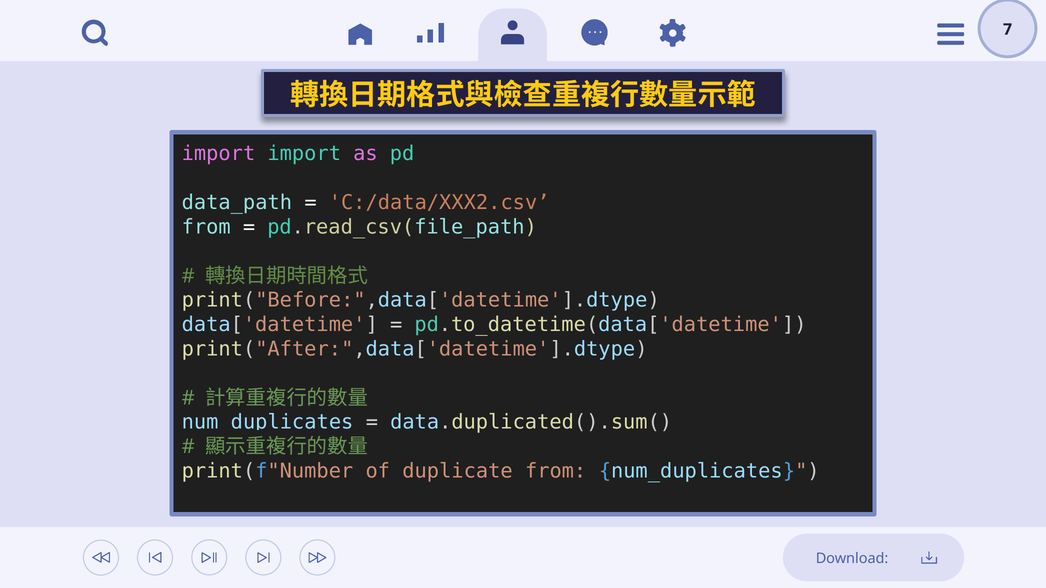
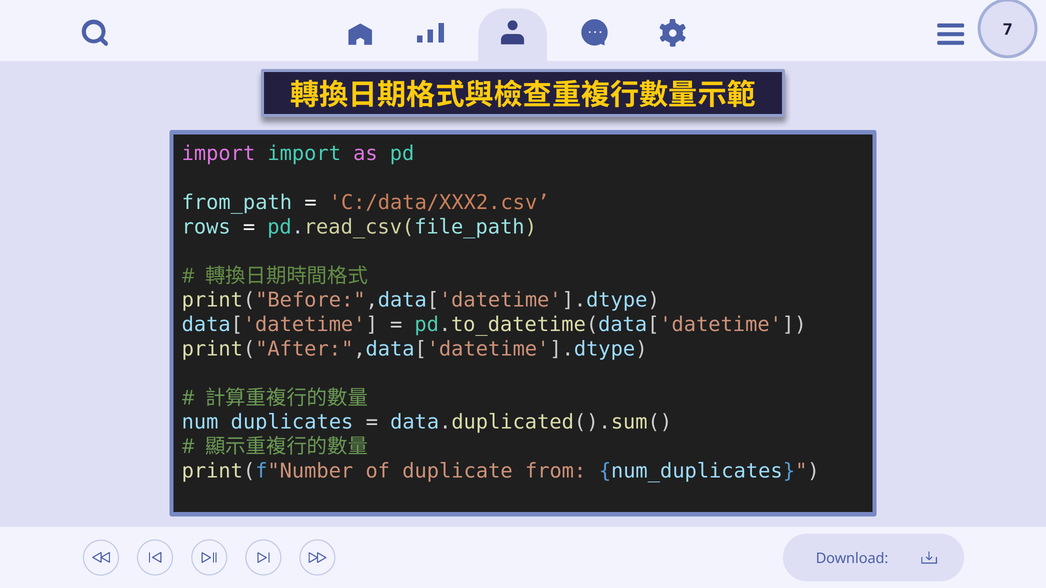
data_path: data_path -> from_path
from at (206, 227): from -> rows
